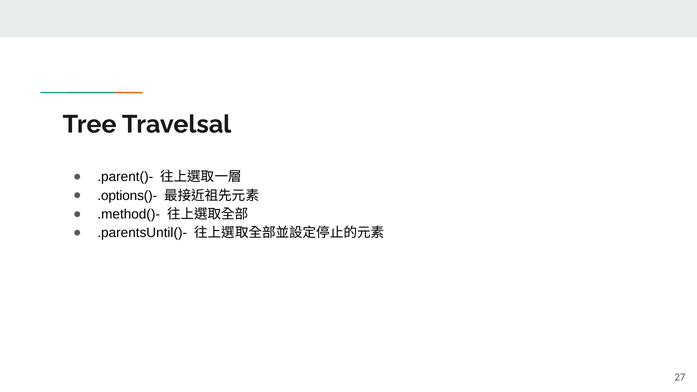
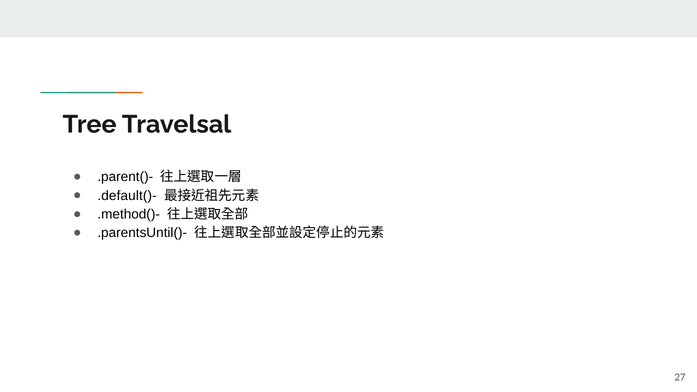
.options()-: .options()- -> .default()-
